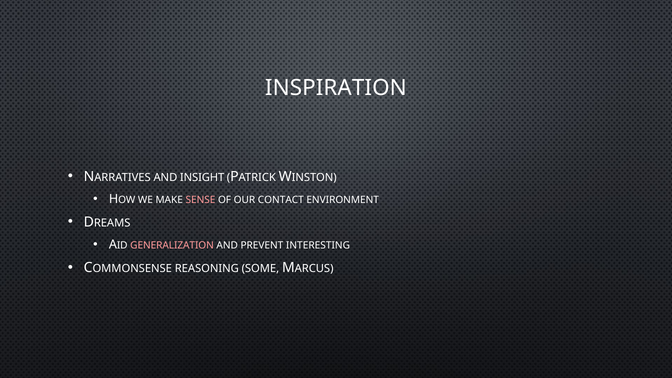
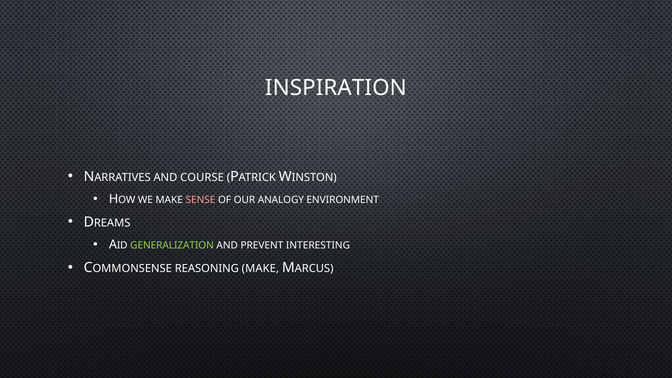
INSIGHT: INSIGHT -> COURSE
CONTACT: CONTACT -> ANALOGY
GENERALIZATION colour: pink -> light green
REASONING SOME: SOME -> MAKE
